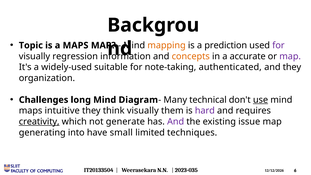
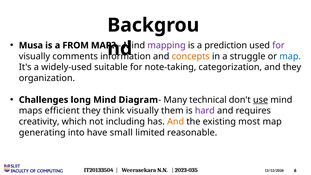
Topic: Topic -> Musa
a MAPS: MAPS -> FROM
mapping colour: orange -> purple
regression: regression -> comments
accurate: accurate -> struggle
map at (290, 56) colour: purple -> blue
authenticated: authenticated -> categorization
intuitive: intuitive -> efficient
creativity underline: present -> none
generate: generate -> including
And at (176, 122) colour: purple -> orange
issue: issue -> most
techniques: techniques -> reasonable
